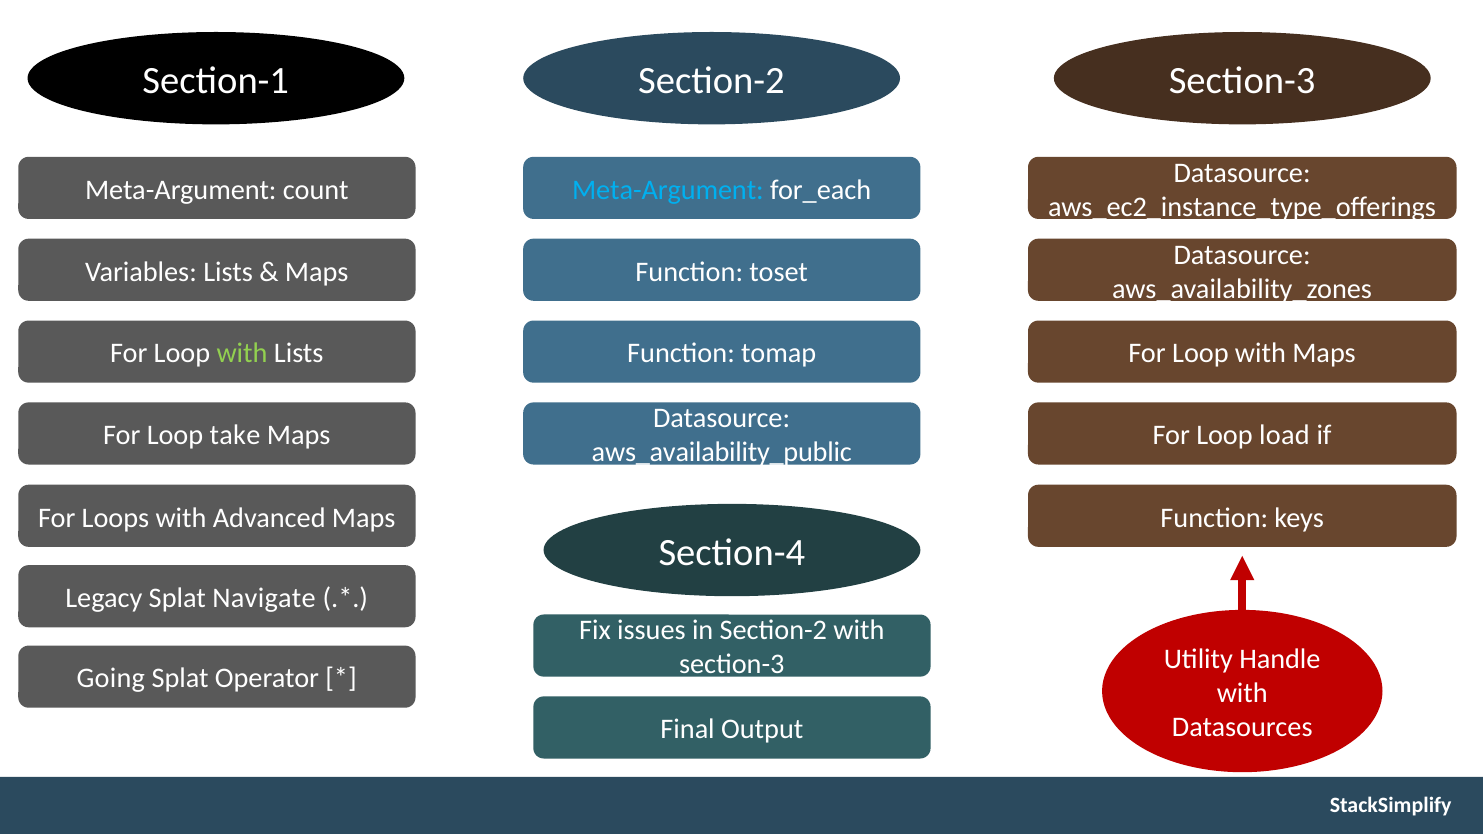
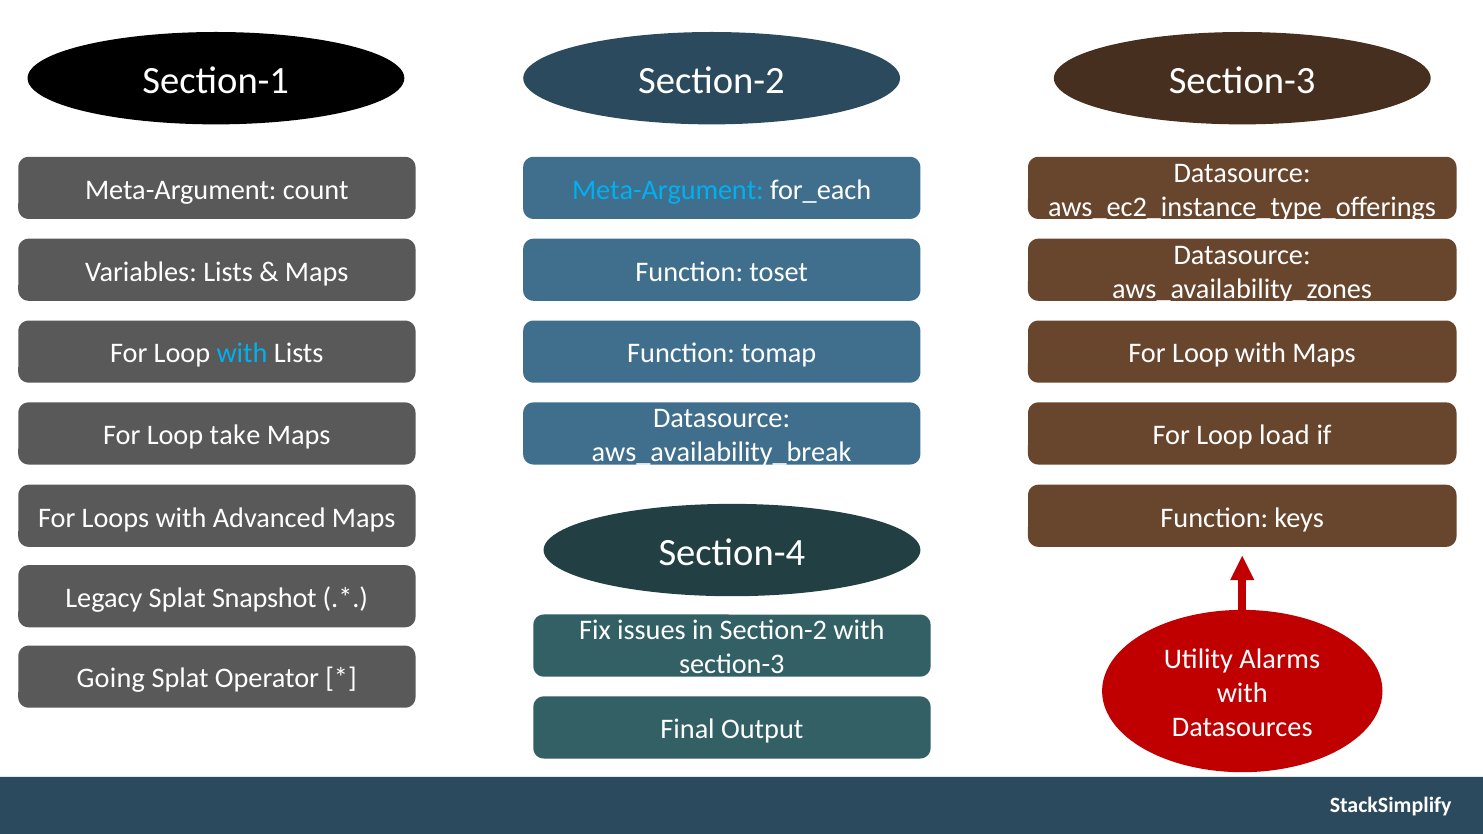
with at (242, 354) colour: light green -> light blue
aws_availability_public: aws_availability_public -> aws_availability_break
Navigate: Navigate -> Snapshot
Handle: Handle -> Alarms
